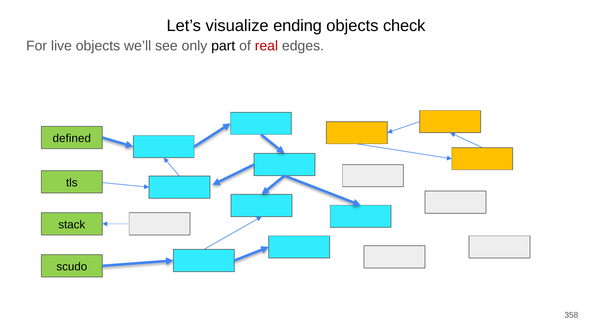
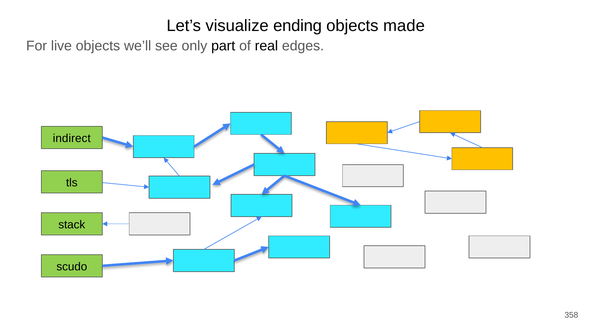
check: check -> made
real colour: red -> black
defined: defined -> indirect
